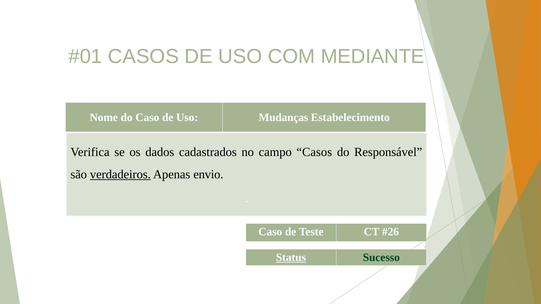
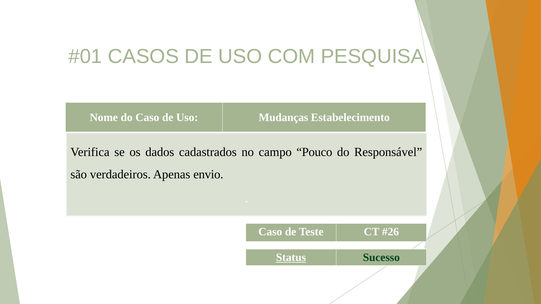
MEDIANTE: MEDIANTE -> PESQUISA
campo Casos: Casos -> Pouco
verdadeiros underline: present -> none
